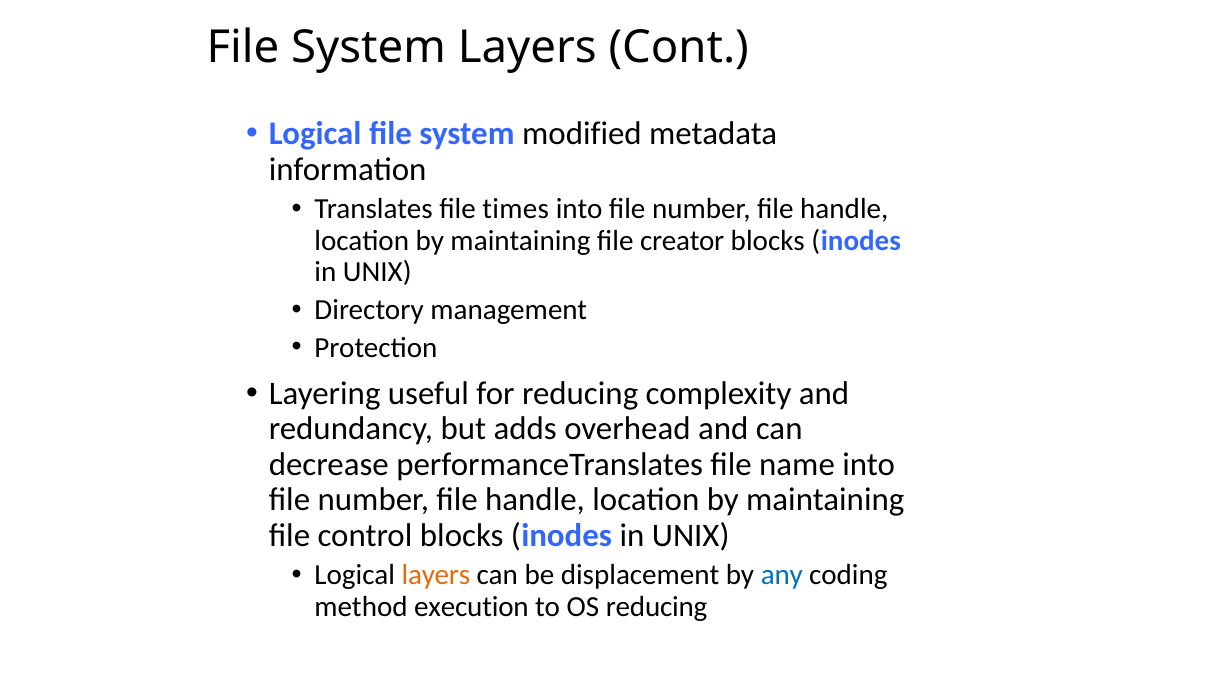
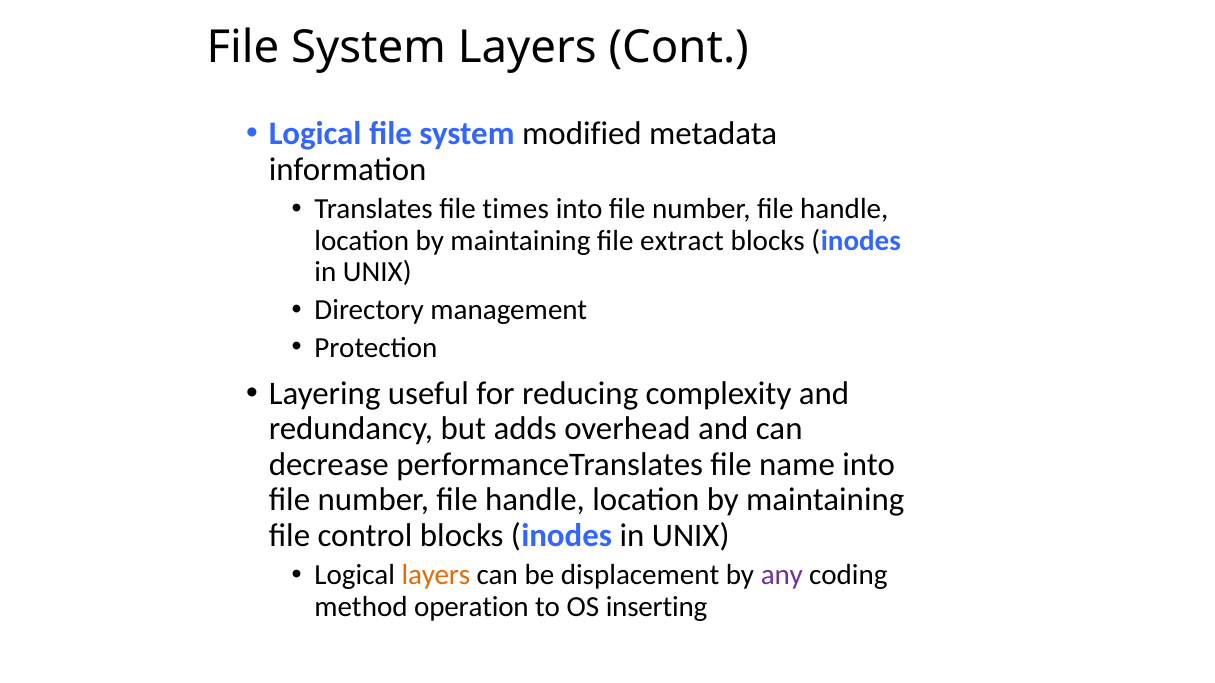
creator: creator -> extract
any colour: blue -> purple
execution: execution -> operation
OS reducing: reducing -> inserting
